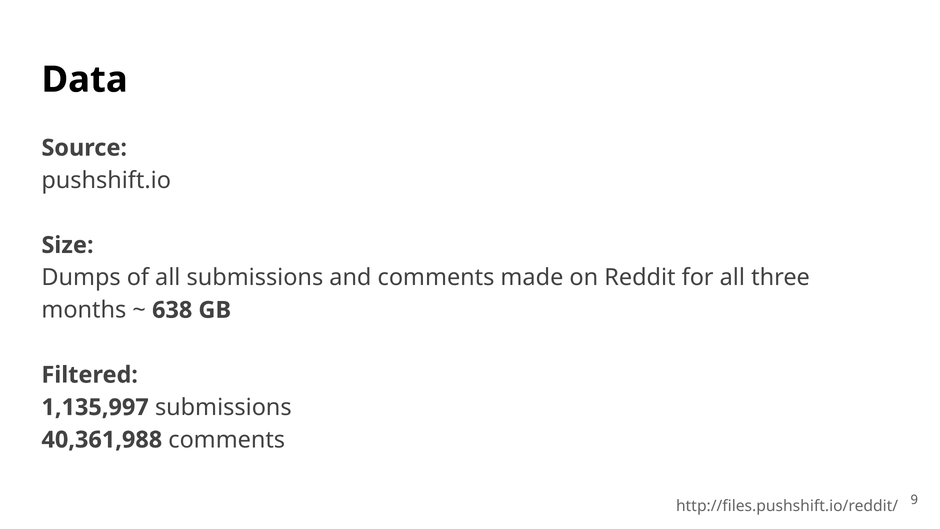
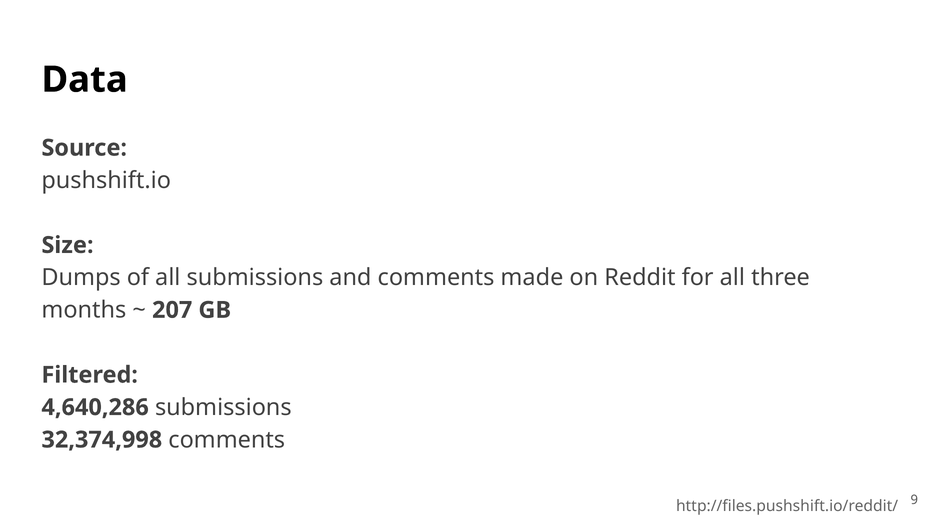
638: 638 -> 207
1,135,997: 1,135,997 -> 4,640,286
40,361,988: 40,361,988 -> 32,374,998
